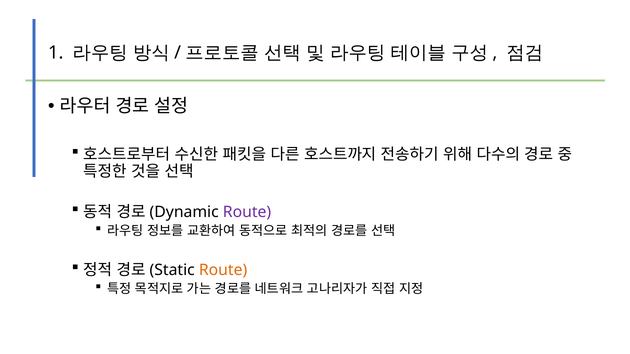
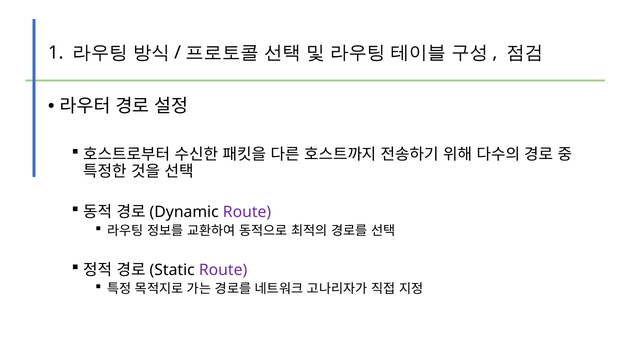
Route at (223, 270) colour: orange -> purple
